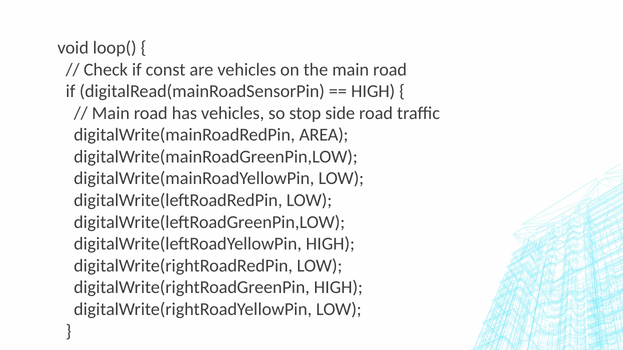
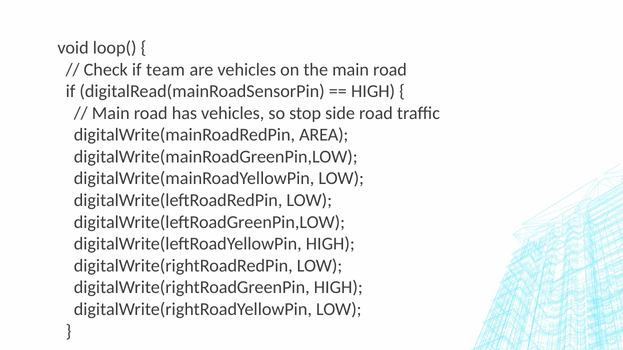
const: const -> team
